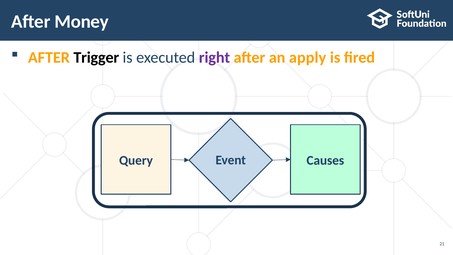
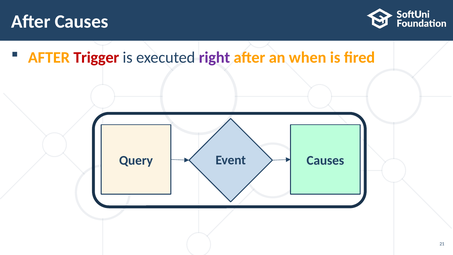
After Money: Money -> Causes
Trigger colour: black -> red
apply: apply -> when
